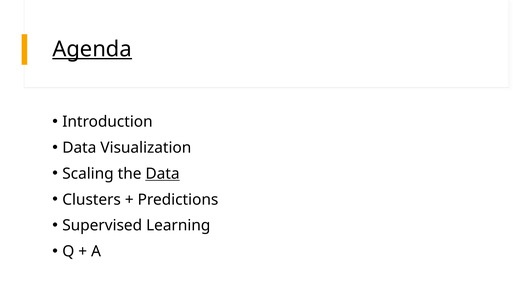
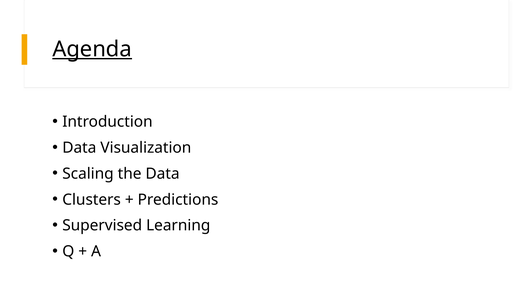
Data at (163, 173) underline: present -> none
